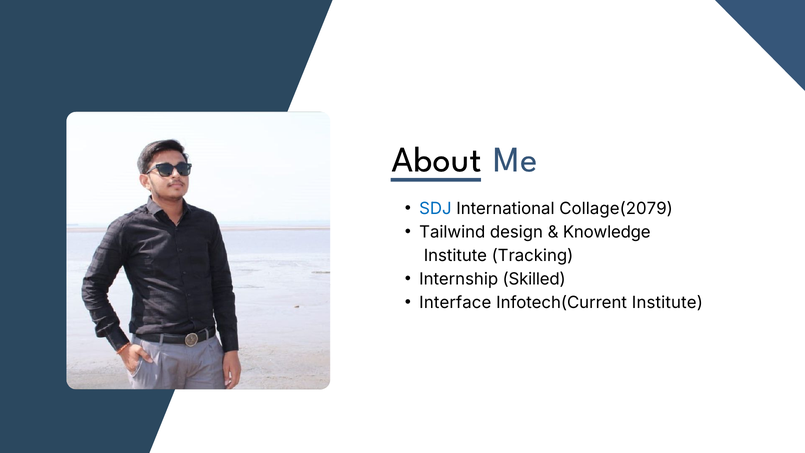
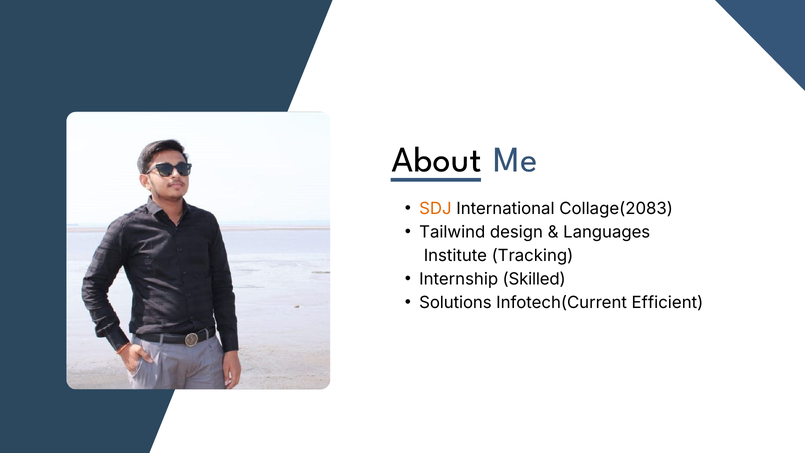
SDJ colour: blue -> orange
Collage(2079: Collage(2079 -> Collage(2083
Knowledge: Knowledge -> Languages
Interface: Interface -> Solutions
Infotech(Current Institute: Institute -> Efficient
